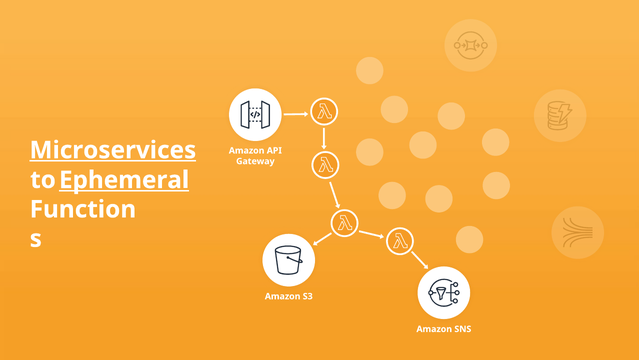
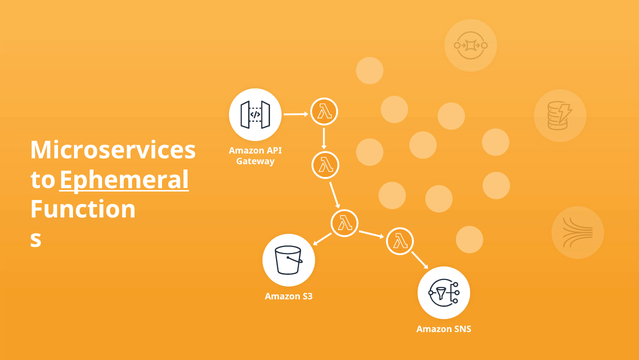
Microservices underline: present -> none
